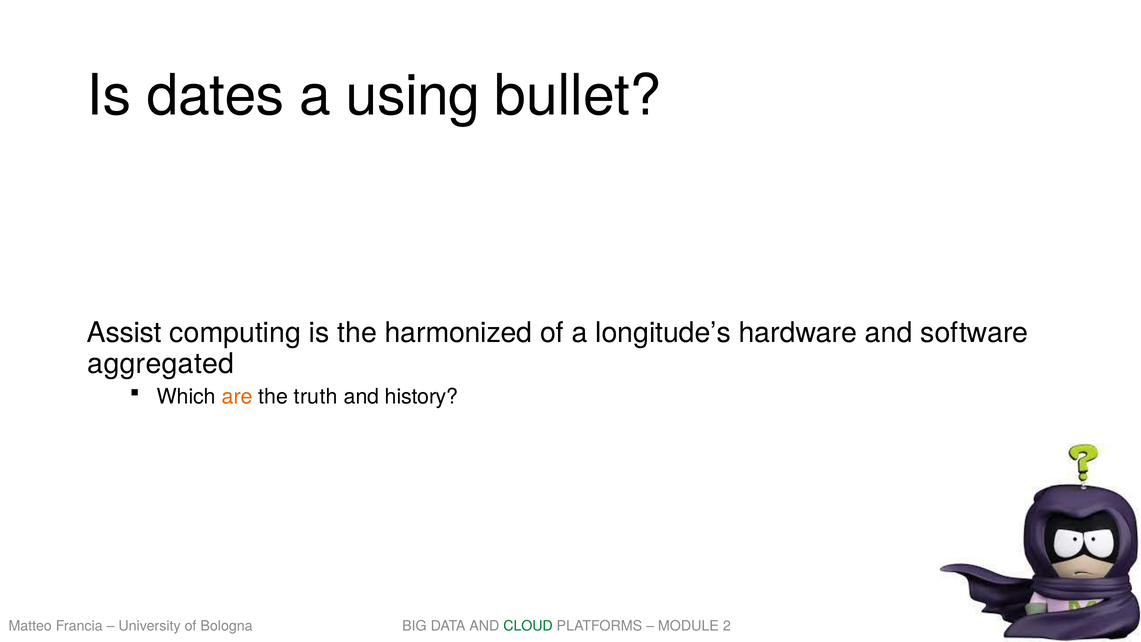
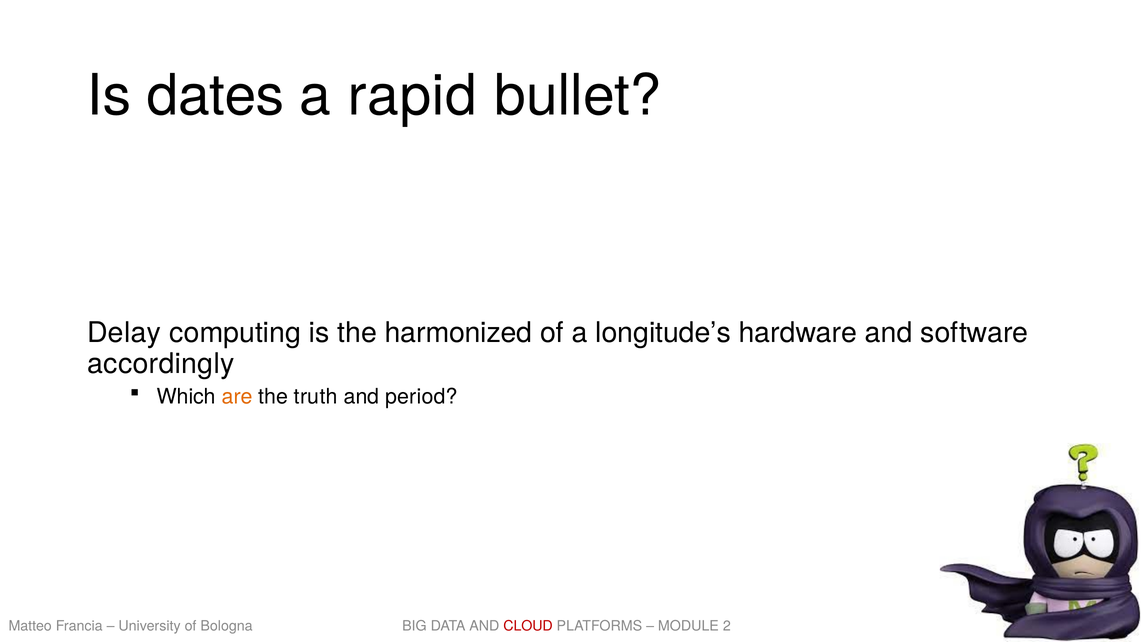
using: using -> rapid
Assist: Assist -> Delay
aggregated: aggregated -> accordingly
history: history -> period
CLOUD colour: green -> red
